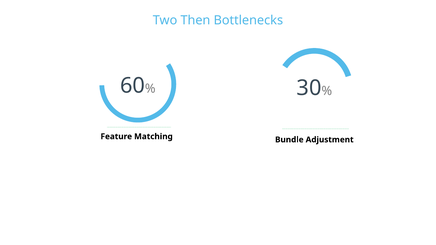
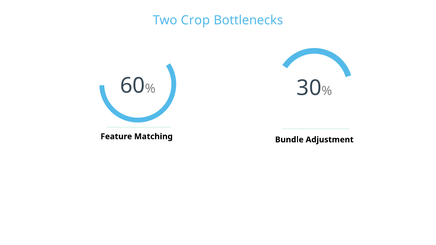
Then: Then -> Crop
